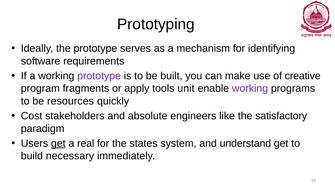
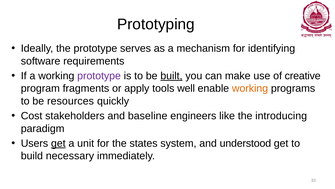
built underline: none -> present
unit: unit -> well
working at (250, 88) colour: purple -> orange
absolute: absolute -> baseline
satisfactory: satisfactory -> introducing
real: real -> unit
understand: understand -> understood
